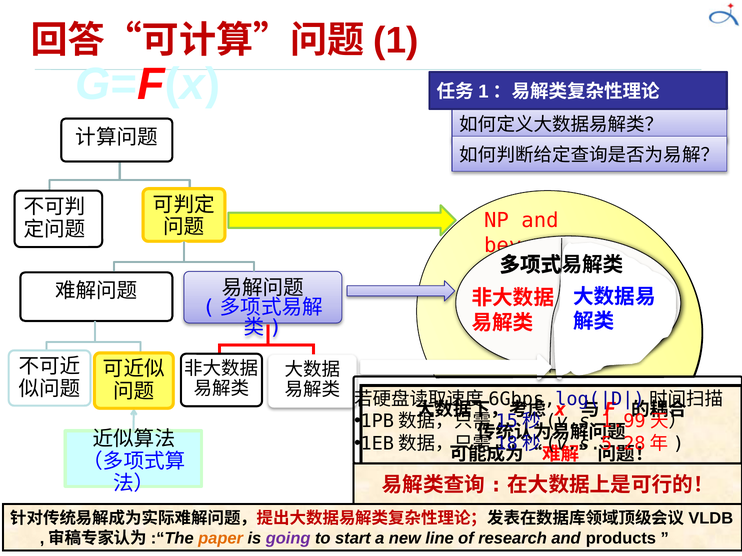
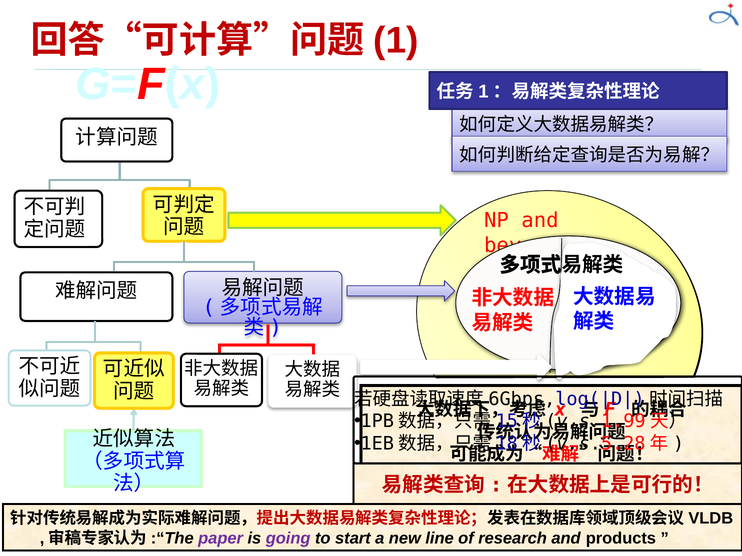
paper colour: orange -> purple
